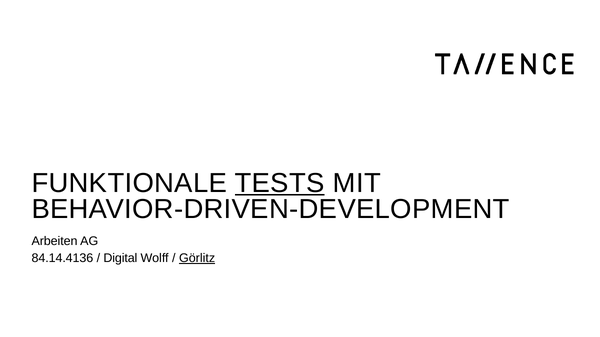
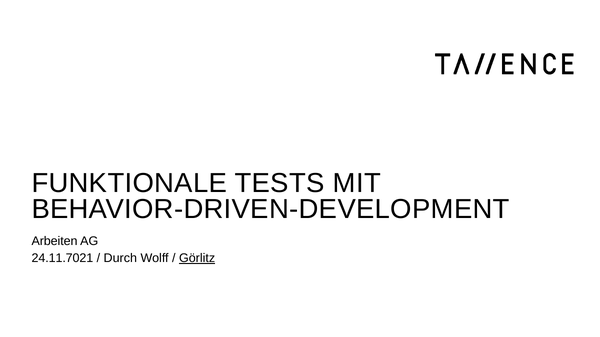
TESTS underline: present -> none
84.14.4136: 84.14.4136 -> 24.11.7021
Digital: Digital -> Durch
